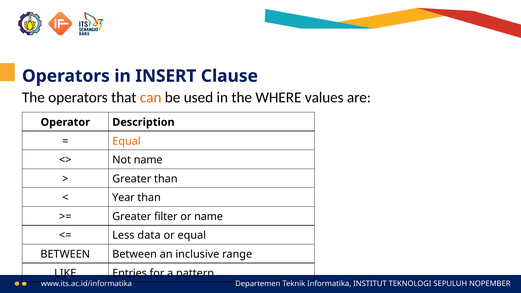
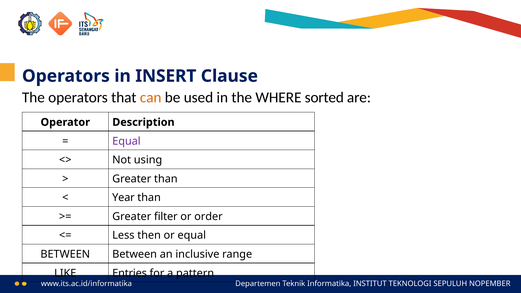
values: values -> sorted
Equal at (126, 141) colour: orange -> purple
Not name: name -> using
or name: name -> order
data: data -> then
